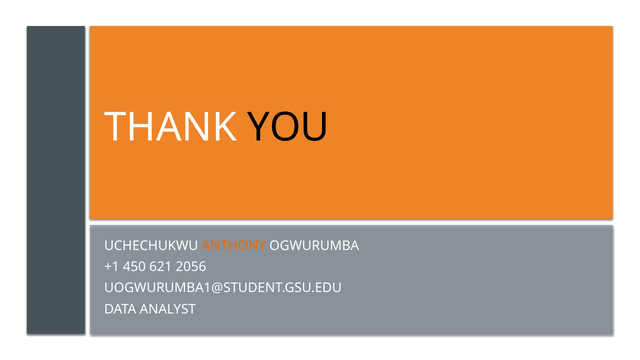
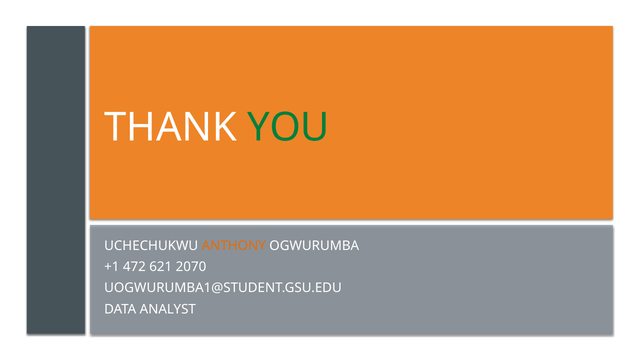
YOU colour: black -> green
450: 450 -> 472
2056: 2056 -> 2070
